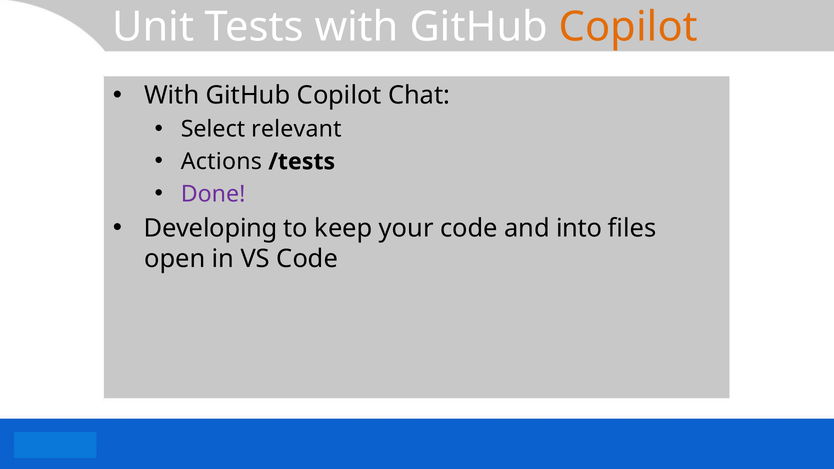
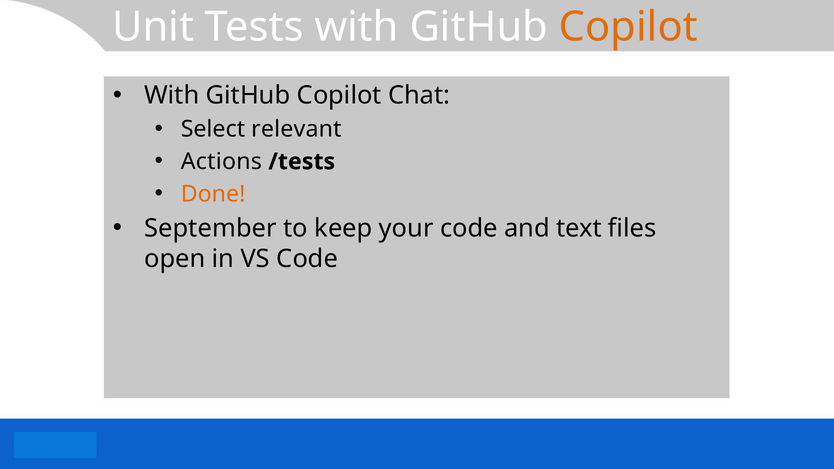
Done colour: purple -> orange
Developing: Developing -> September
into: into -> text
